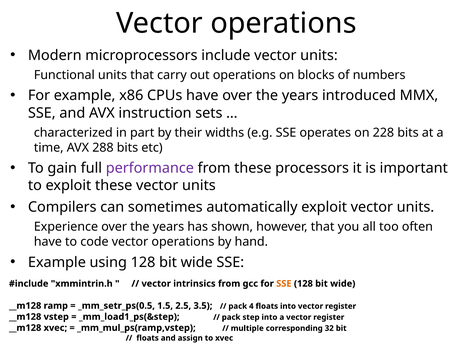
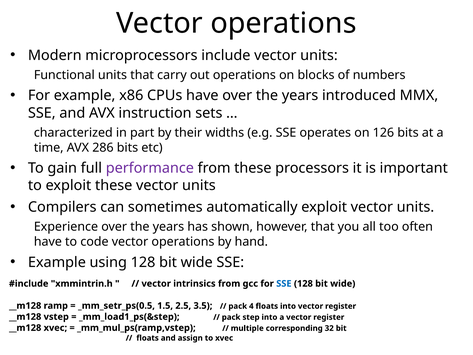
228: 228 -> 126
288: 288 -> 286
SSE at (284, 283) colour: orange -> blue
